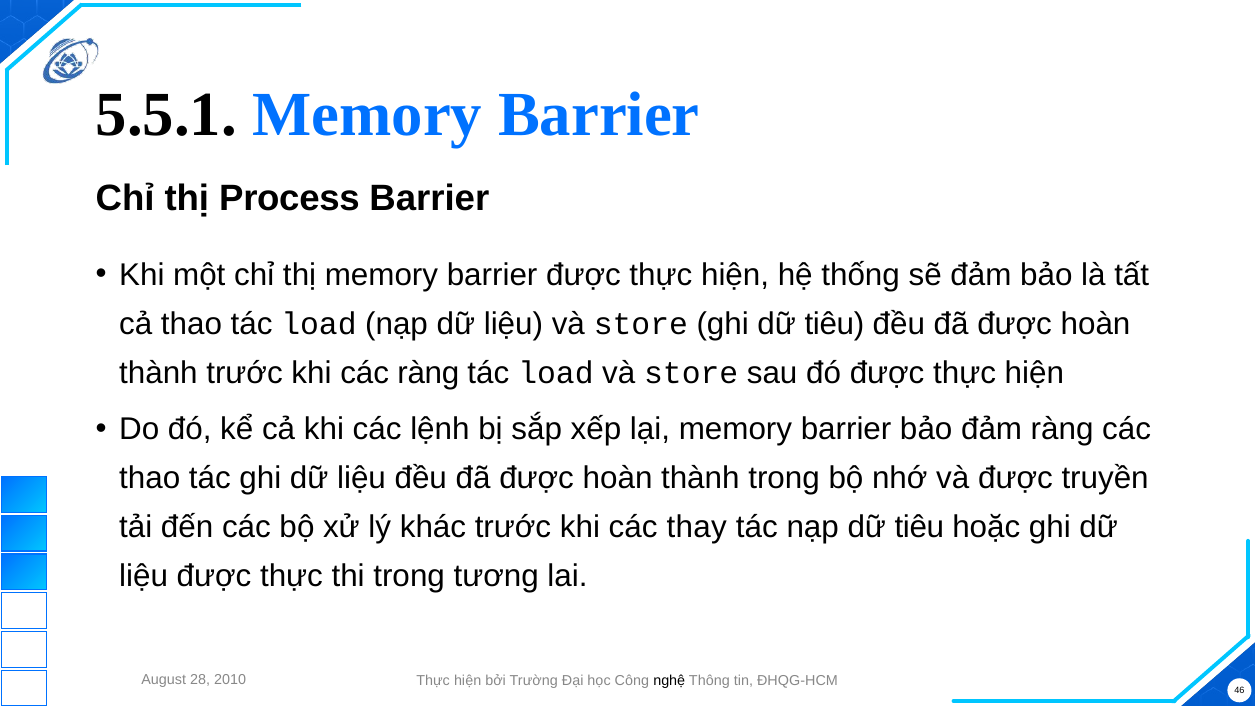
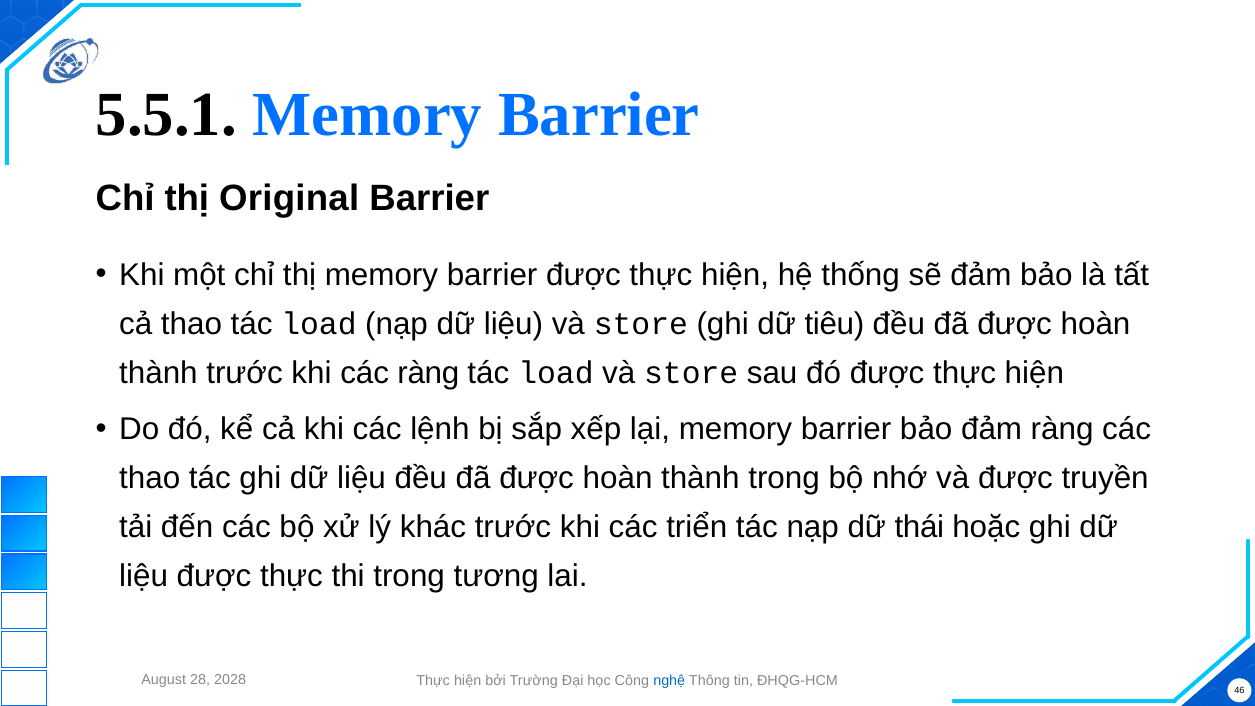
Process: Process -> Original
thay: thay -> triển
nạp dữ tiêu: tiêu -> thái
2010: 2010 -> 2028
nghệ colour: black -> blue
